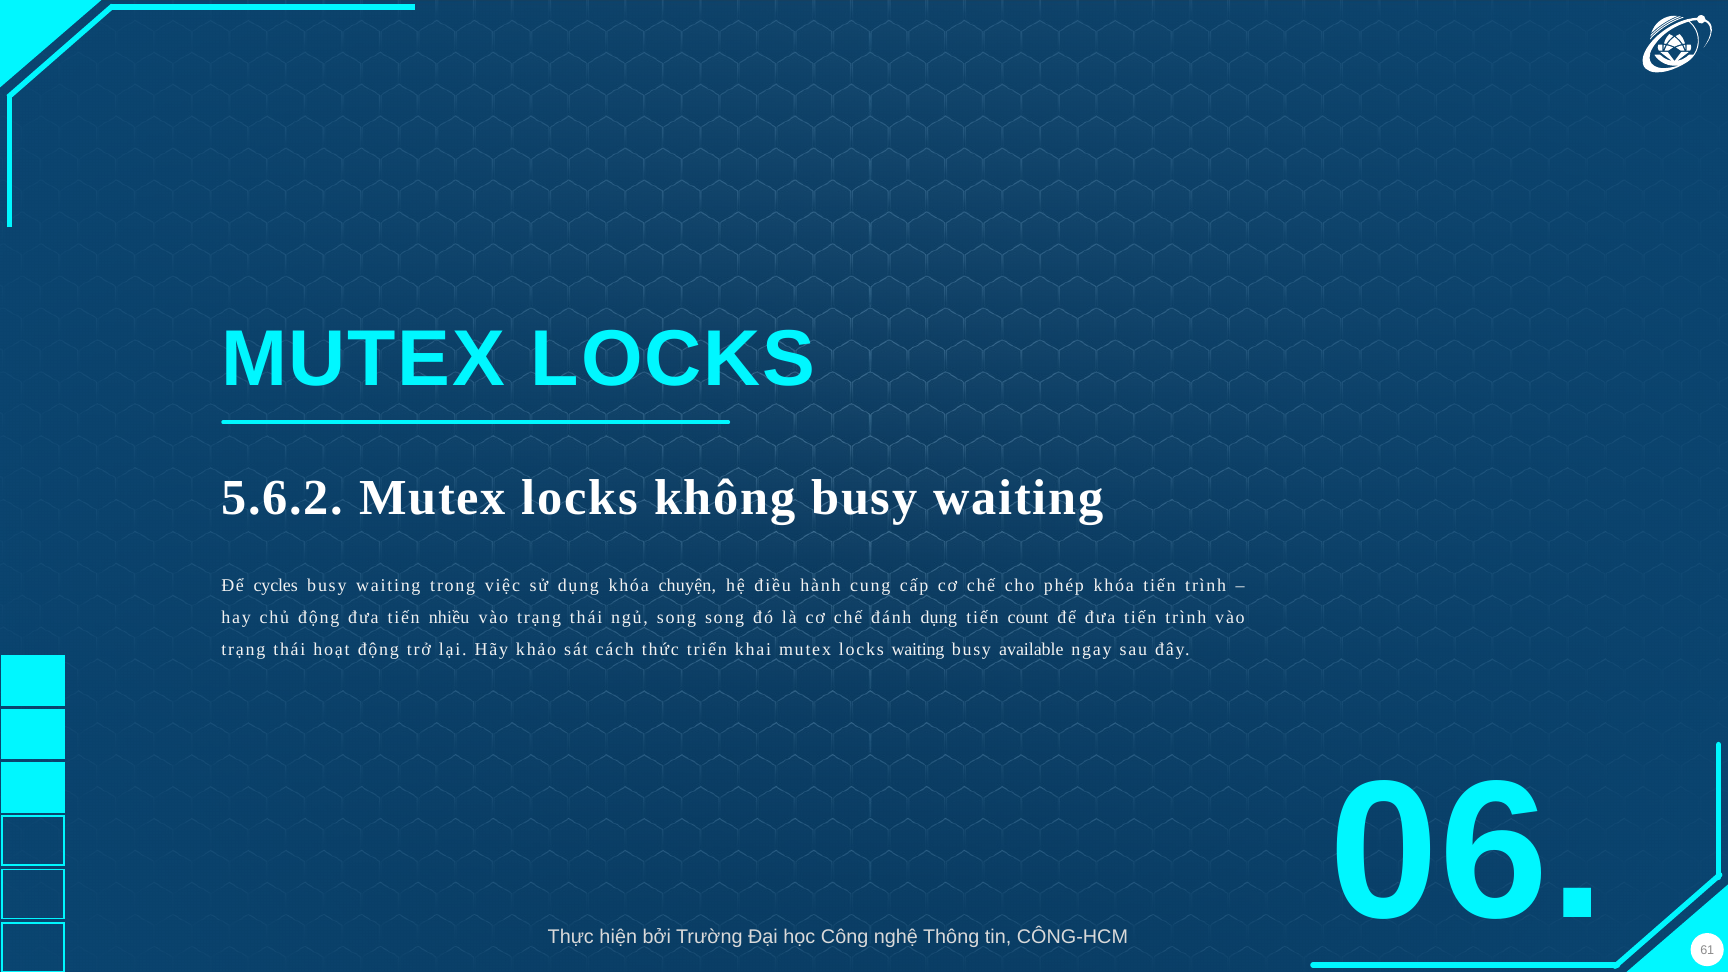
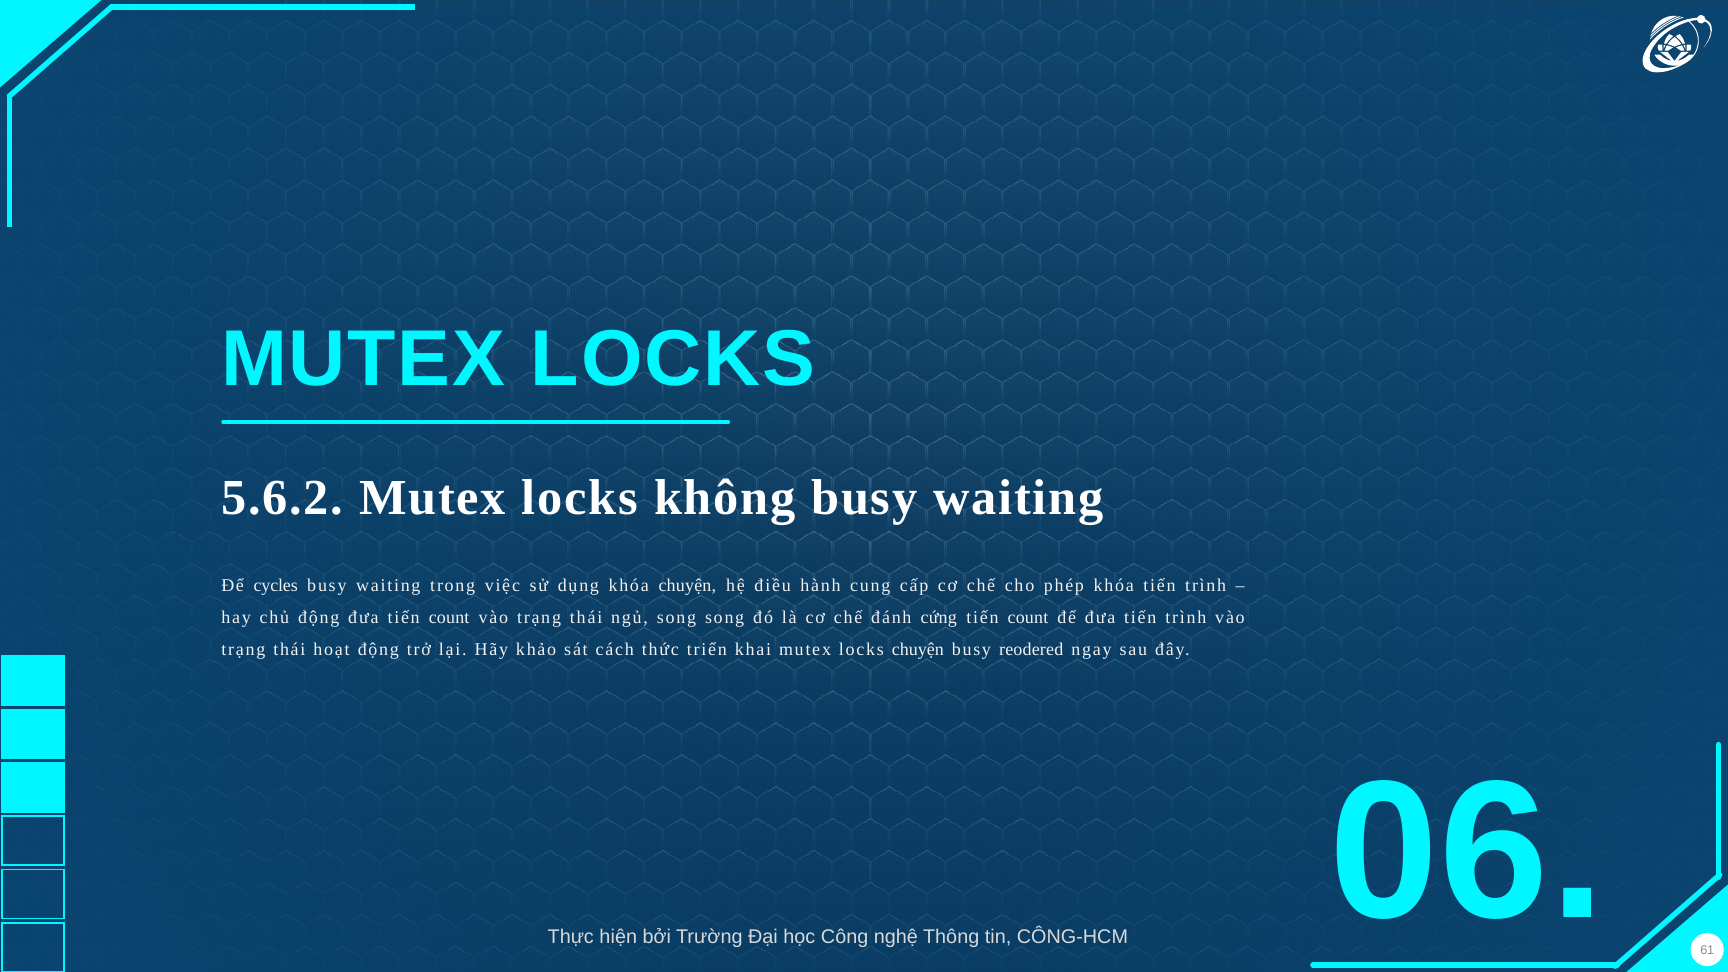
đưa tiến nhiều: nhiều -> count
đánh dụng: dụng -> cứng
locks waiting: waiting -> chuyện
available: available -> reodered
